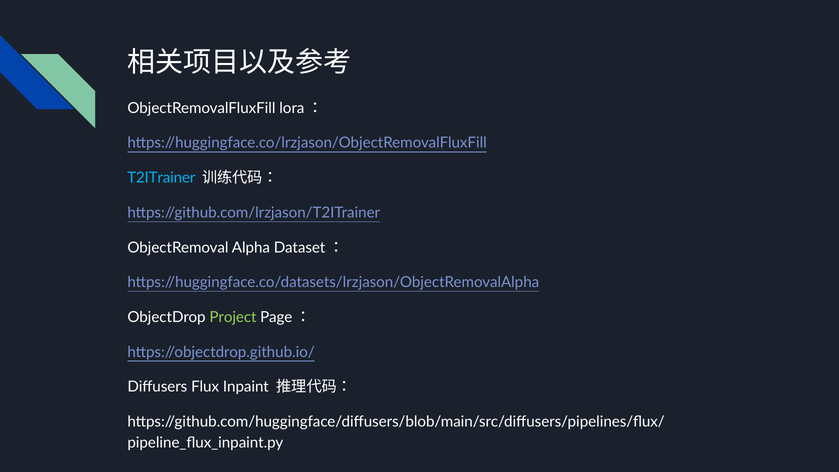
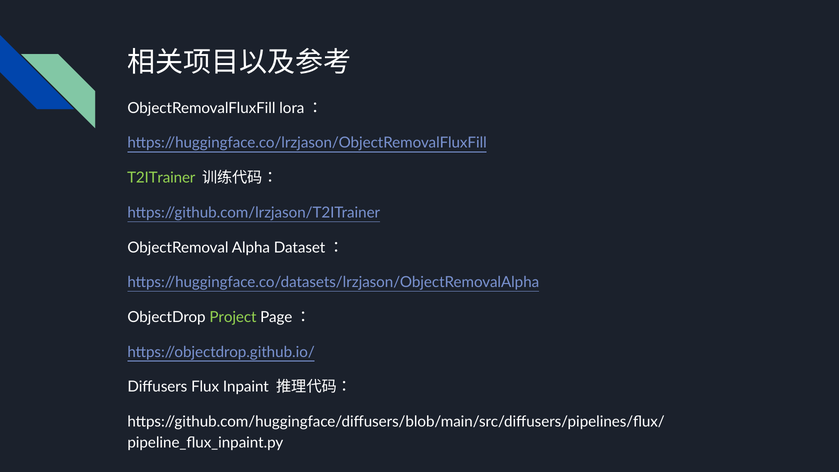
T2ITrainer colour: light blue -> light green
